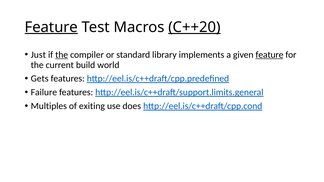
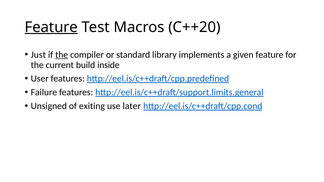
C++20 underline: present -> none
feature at (270, 55) underline: present -> none
world: world -> inside
Gets: Gets -> User
Multiples: Multiples -> Unsigned
does: does -> later
